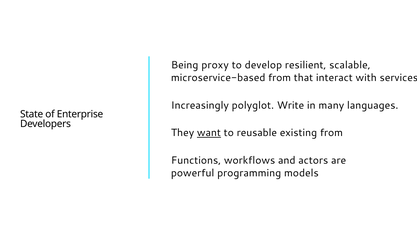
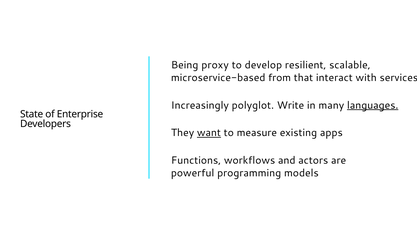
languages underline: none -> present
reusable: reusable -> measure
existing from: from -> apps
